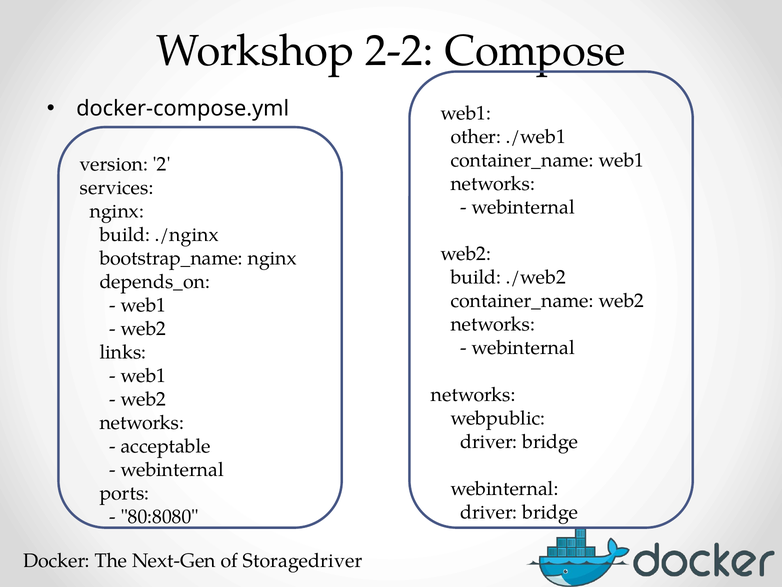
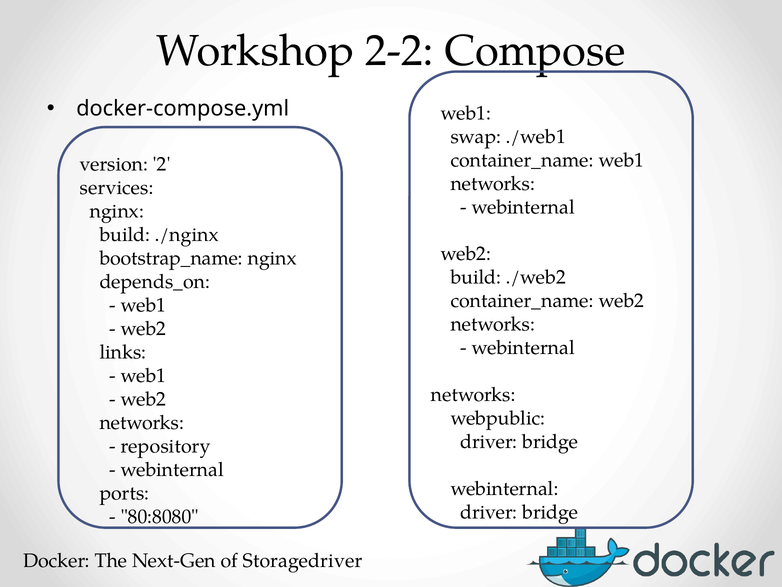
other: other -> swap
acceptable: acceptable -> repository
